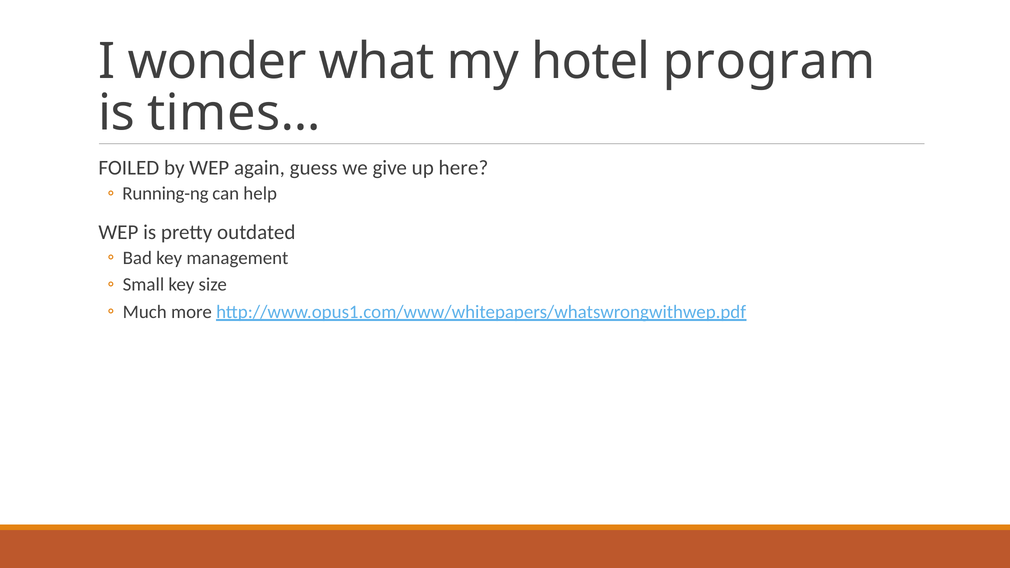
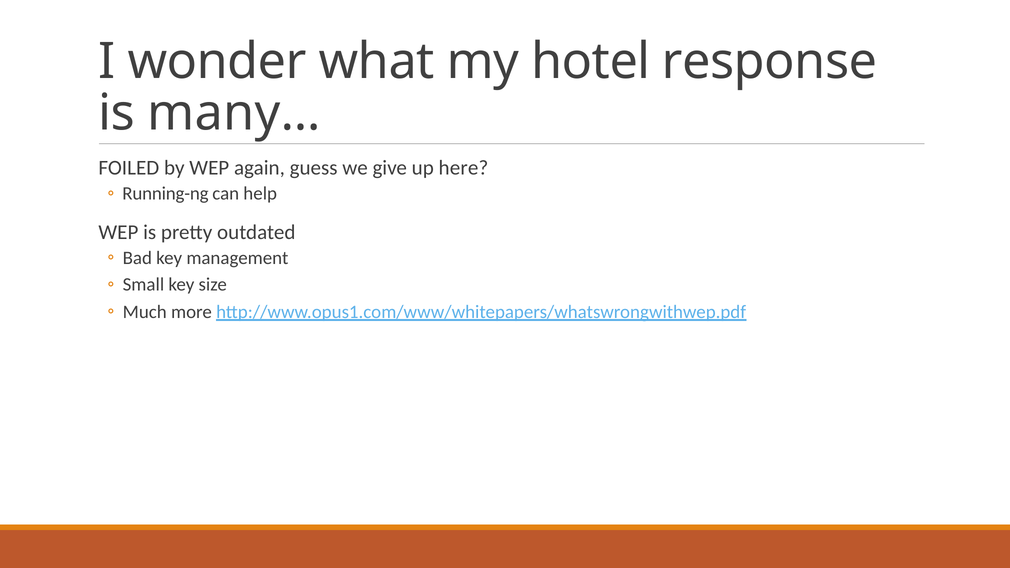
program: program -> response
times…: times… -> many…
